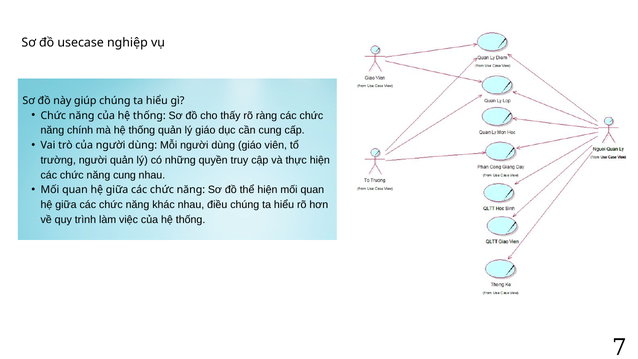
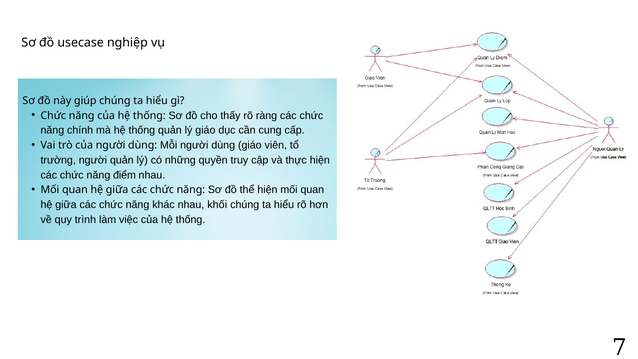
năng cung: cung -> điểm
điều: điều -> khối
